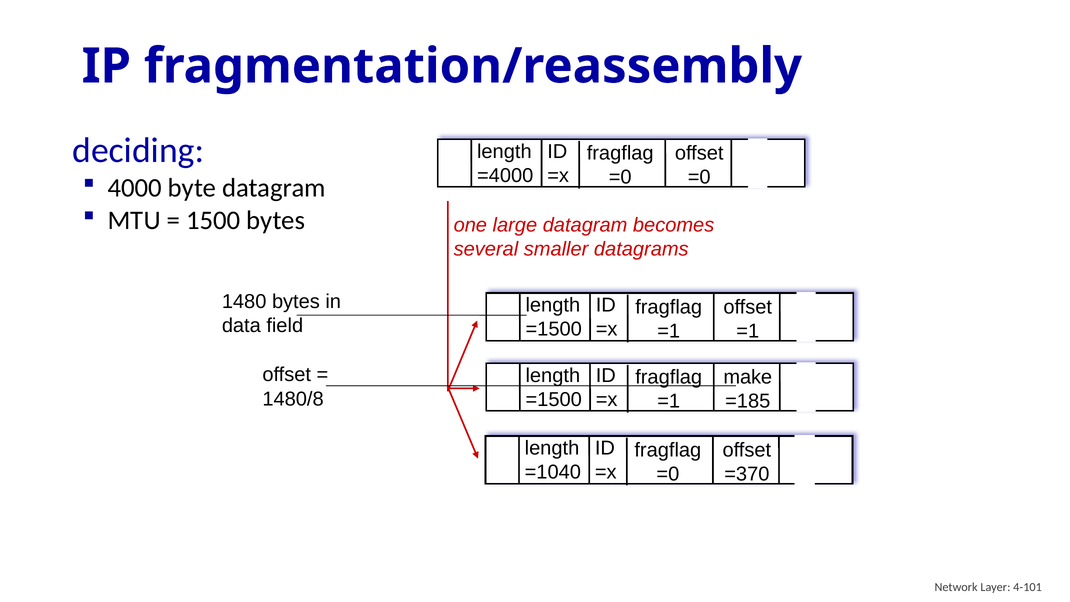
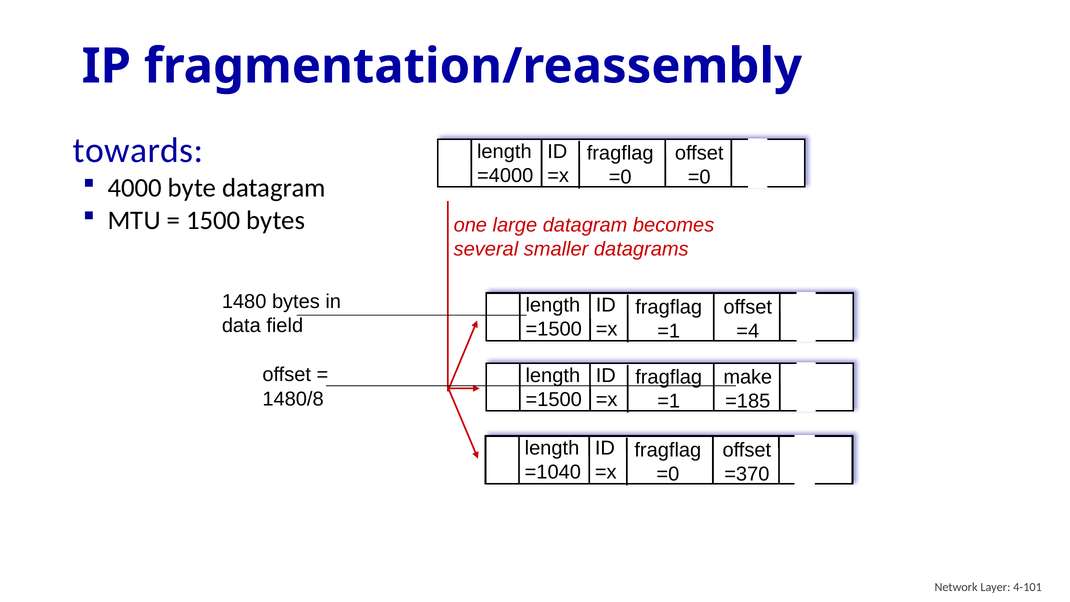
deciding: deciding -> towards
=1 at (748, 331): =1 -> =4
